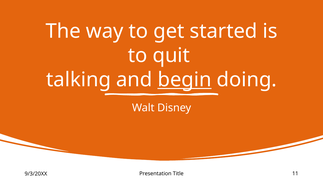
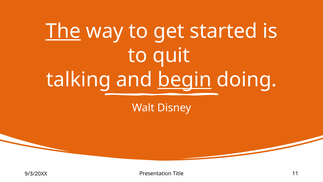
The underline: none -> present
